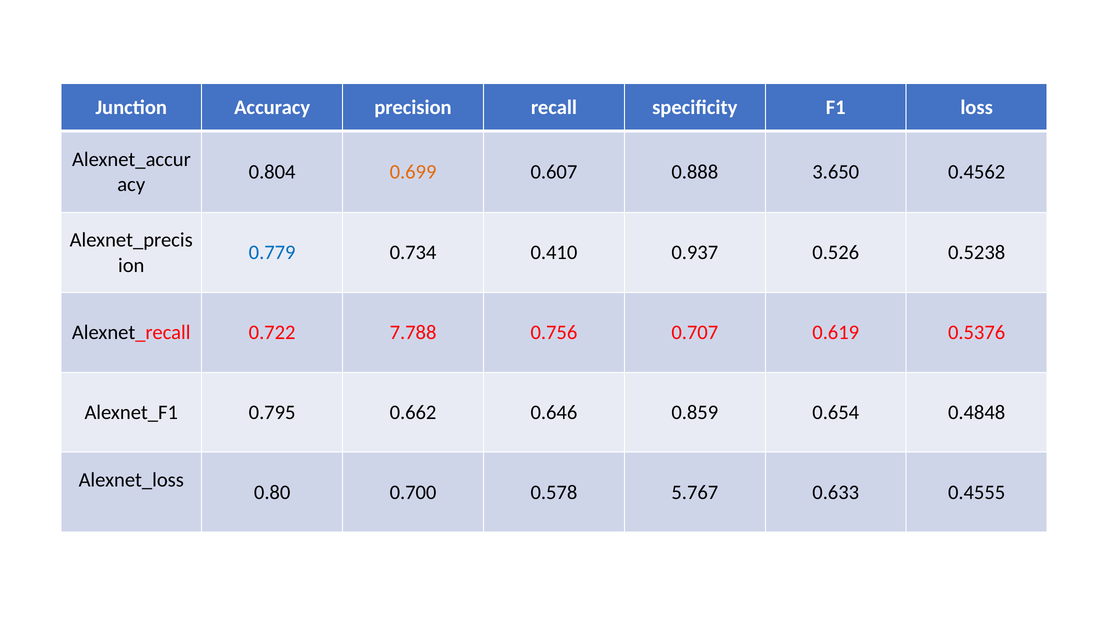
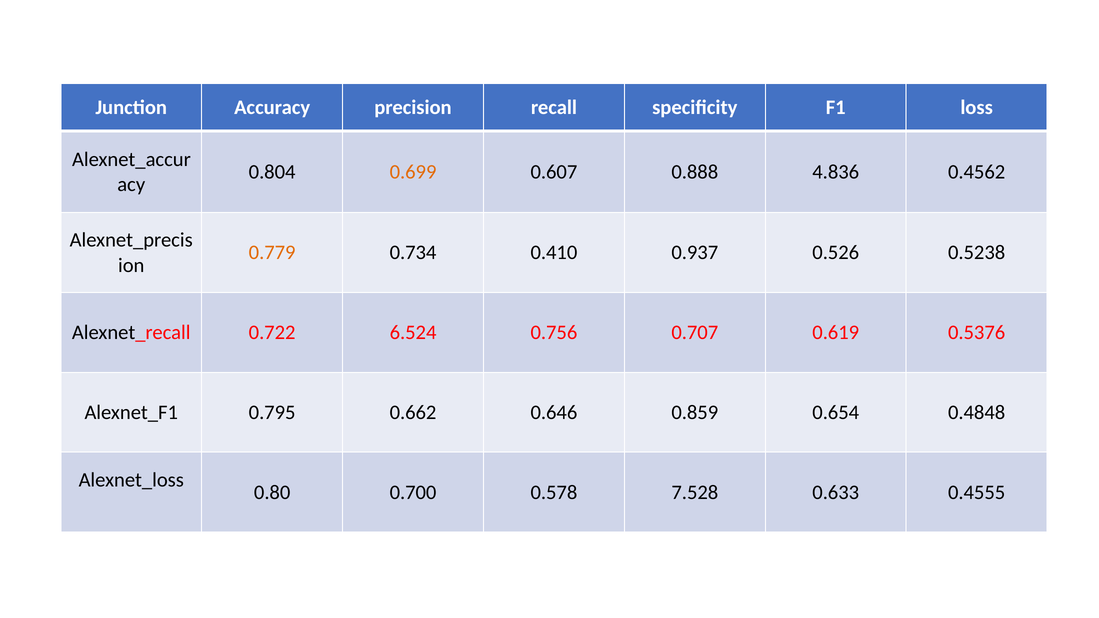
3.650: 3.650 -> 4.836
0.779 colour: blue -> orange
7.788: 7.788 -> 6.524
5.767: 5.767 -> 7.528
